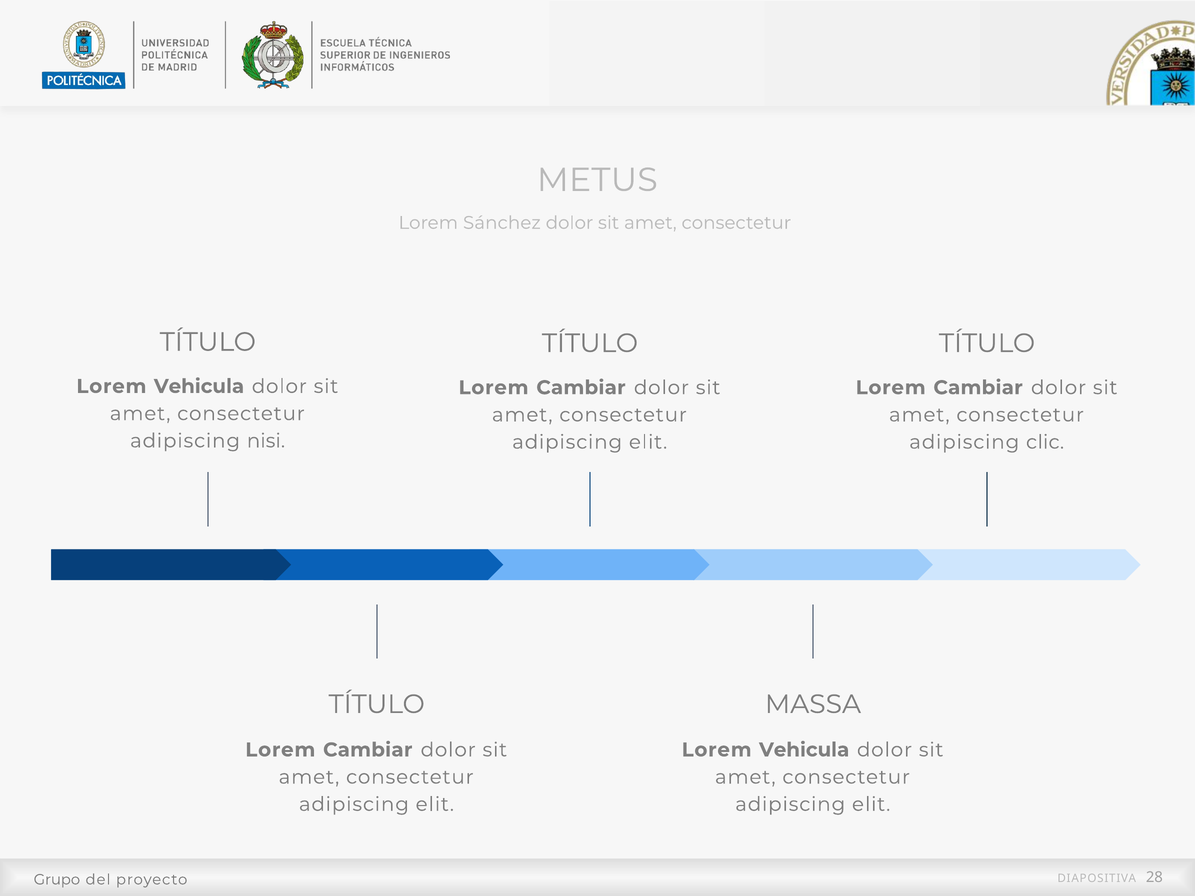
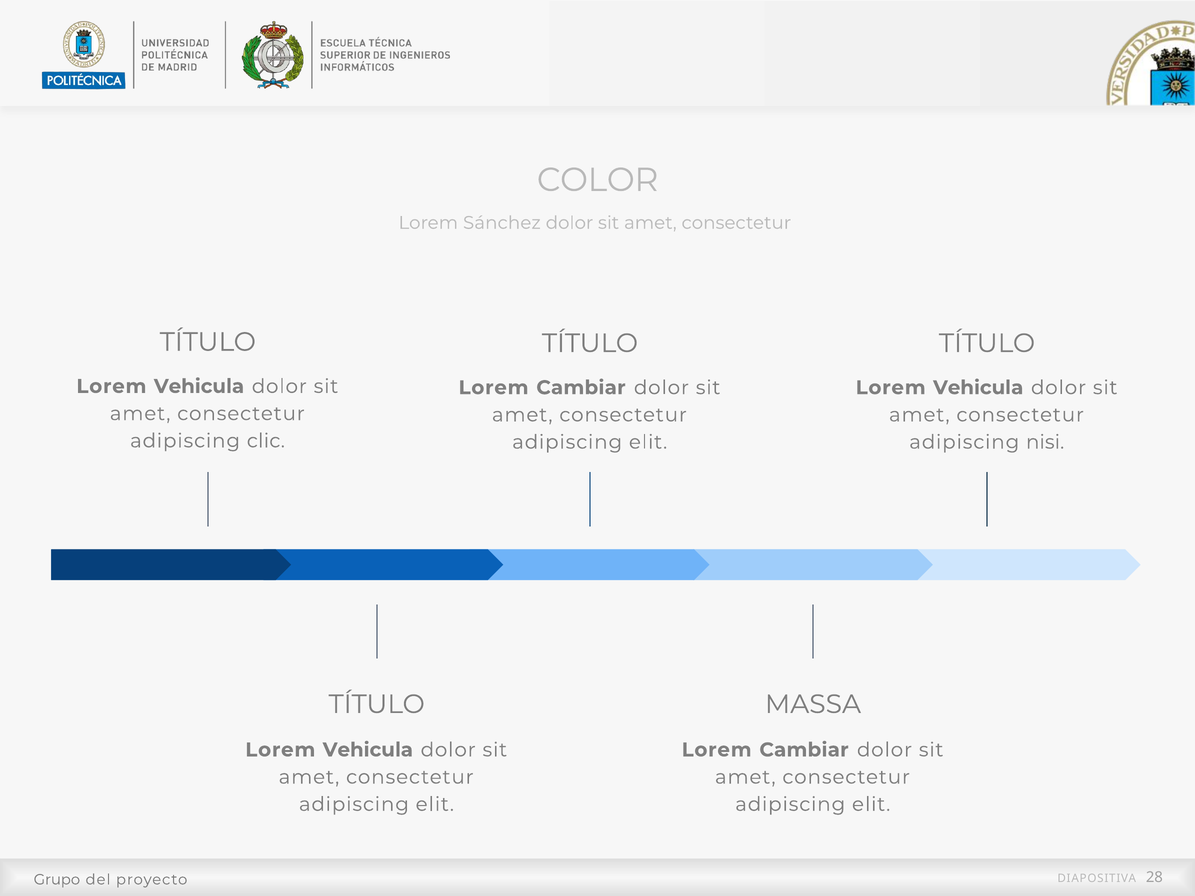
METUS: METUS -> COLOR
Cambiar at (978, 388): Cambiar -> Vehicula
nisi: nisi -> clic
clic: clic -> nisi
Cambiar at (368, 750): Cambiar -> Vehicula
Vehicula at (804, 750): Vehicula -> Cambiar
